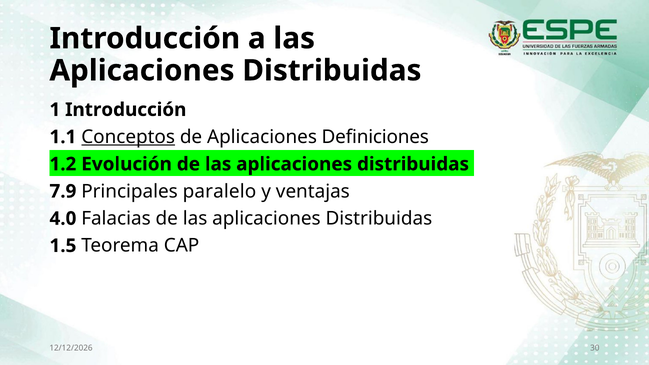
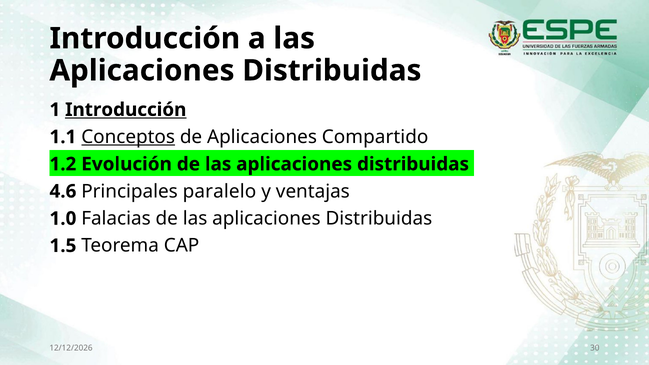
Introducción at (126, 110) underline: none -> present
Definiciones: Definiciones -> Compartido
7.9: 7.9 -> 4.6
4.0: 4.0 -> 1.0
